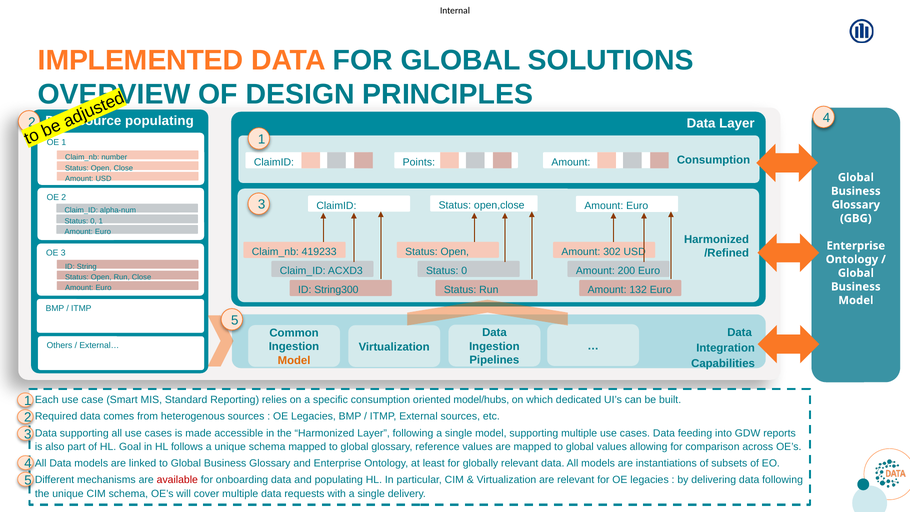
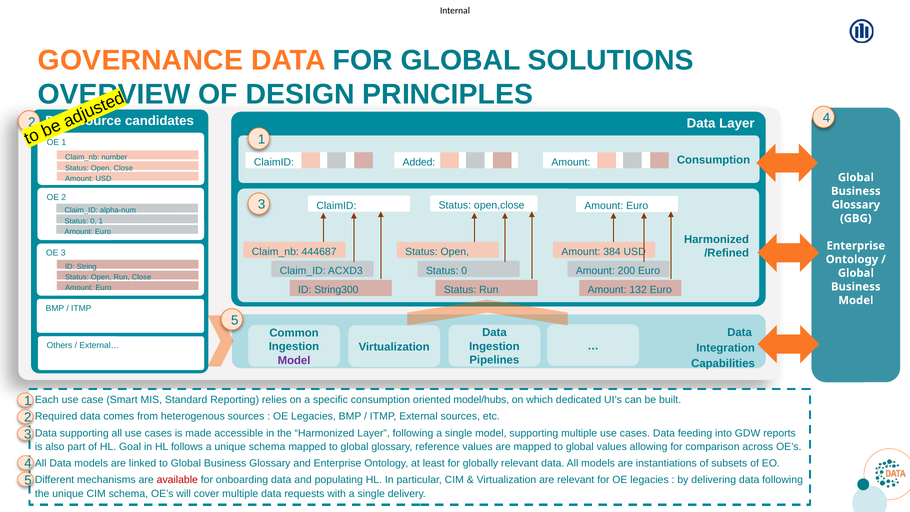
IMPLEMENTED: IMPLEMENTED -> GOVERNANCE
populating at (159, 121): populating -> candidates
Points: Points -> Added
419233: 419233 -> 444687
302: 302 -> 384
Model at (294, 360) colour: orange -> purple
